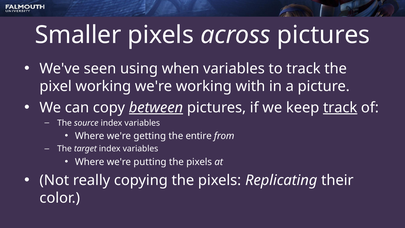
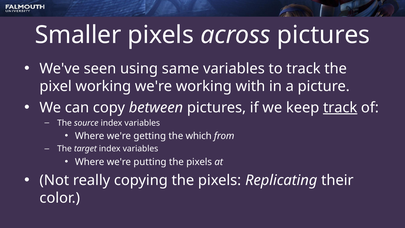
when: when -> same
between underline: present -> none
entire: entire -> which
